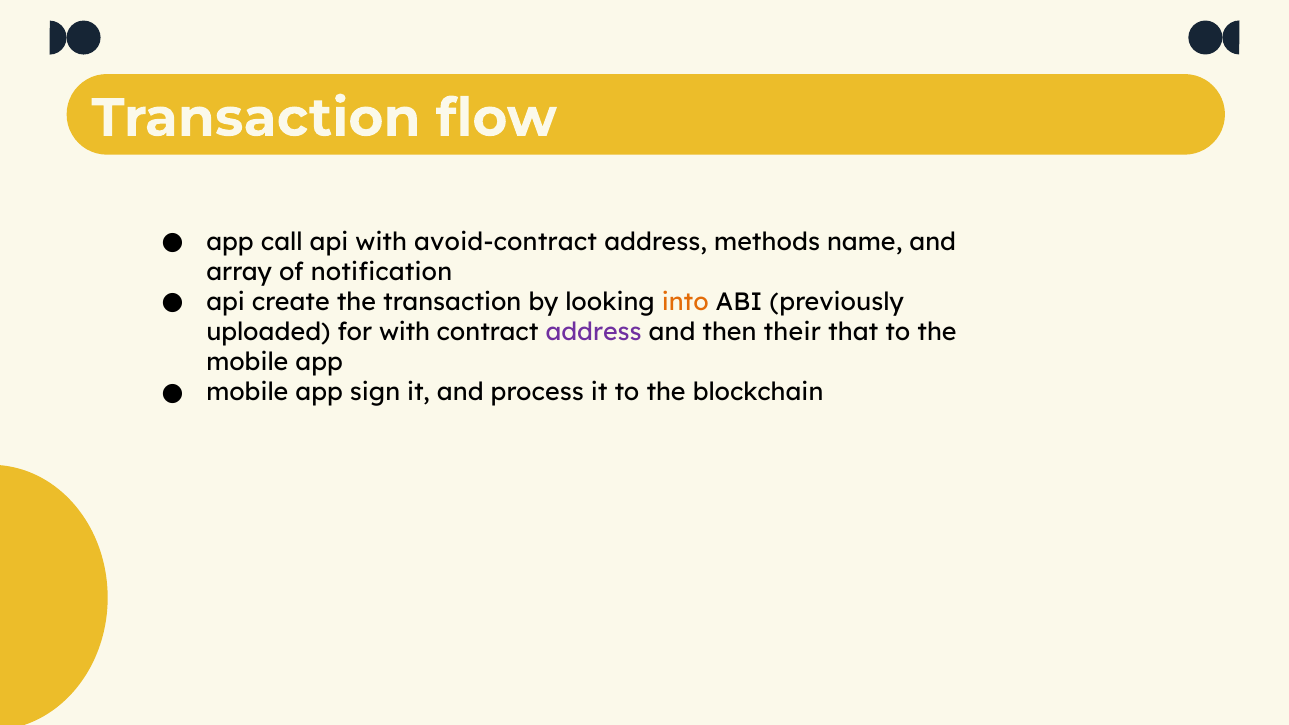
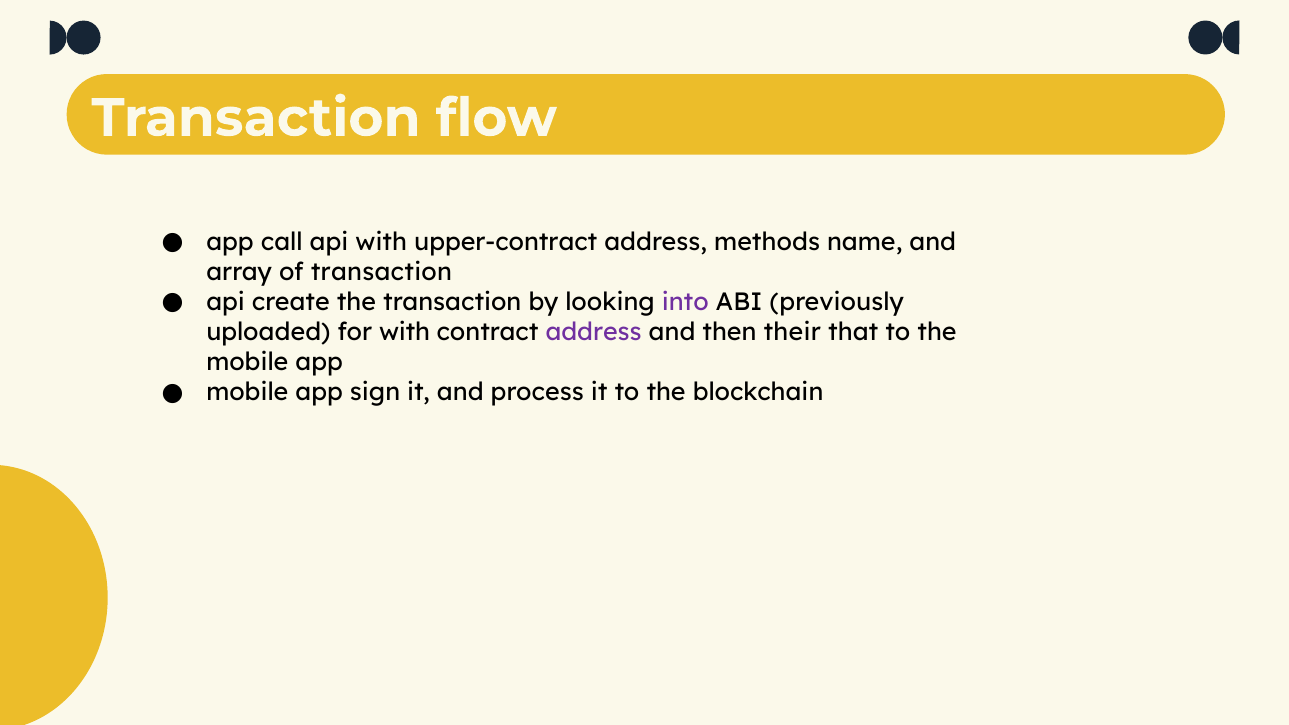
avoid-contract: avoid-contract -> upper-contract
of notification: notification -> transaction
into colour: orange -> purple
